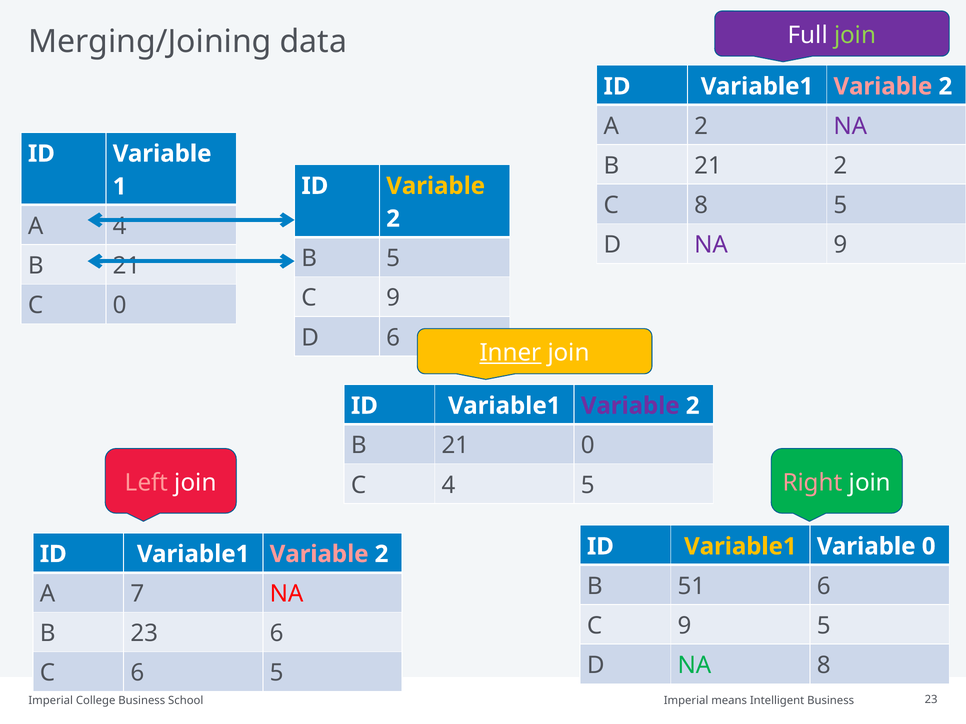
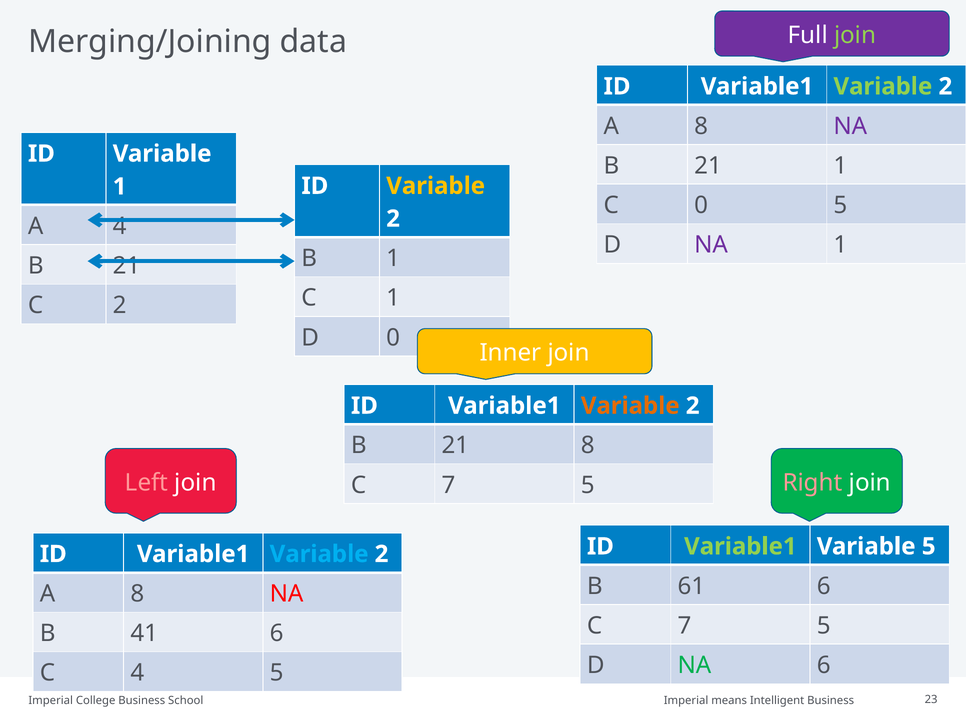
Variable at (883, 86) colour: pink -> light green
2 at (701, 126): 2 -> 8
21 2: 2 -> 1
C 8: 8 -> 0
NA 9: 9 -> 1
B 5: 5 -> 1
9 at (393, 298): 9 -> 1
C 0: 0 -> 2
D 6: 6 -> 0
Inner underline: present -> none
Variable at (630, 406) colour: purple -> orange
21 0: 0 -> 8
4 at (448, 485): 4 -> 7
Variable1 at (740, 547) colour: yellow -> light green
Variable 0: 0 -> 5
Variable at (319, 554) colour: pink -> light blue
51: 51 -> 61
7 at (137, 594): 7 -> 8
9 at (684, 626): 9 -> 7
B 23: 23 -> 41
NA 8: 8 -> 6
C 6: 6 -> 4
